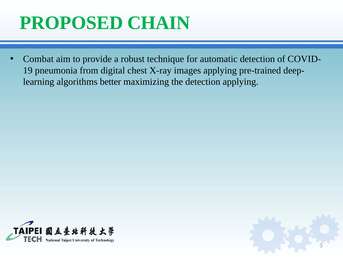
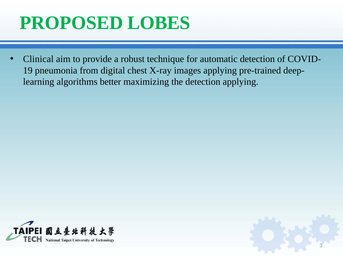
CHAIN: CHAIN -> LOBES
Combat: Combat -> Clinical
